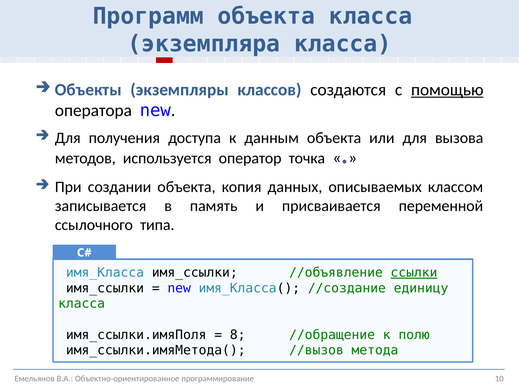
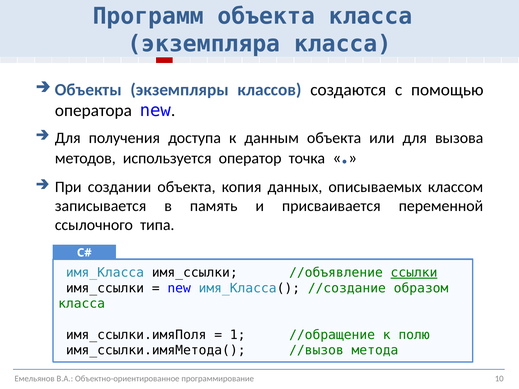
помощью underline: present -> none
единицу: единицу -> образом
8: 8 -> 1
